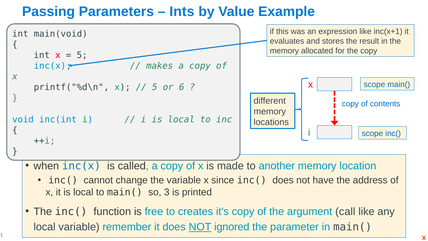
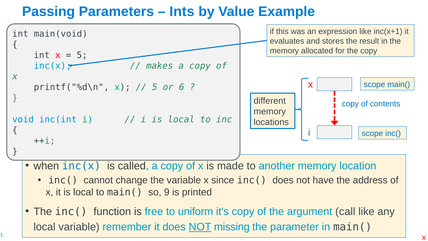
3: 3 -> 9
creates: creates -> uniform
ignored: ignored -> missing
